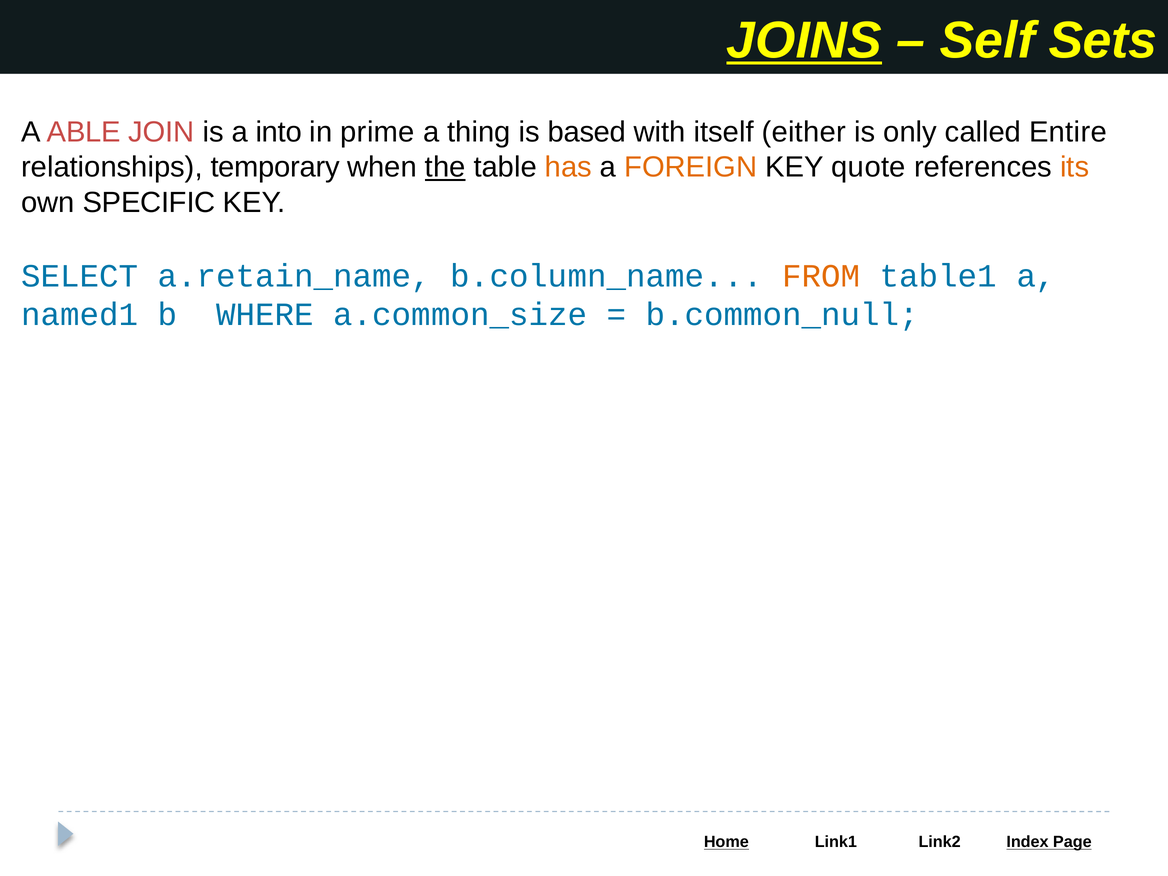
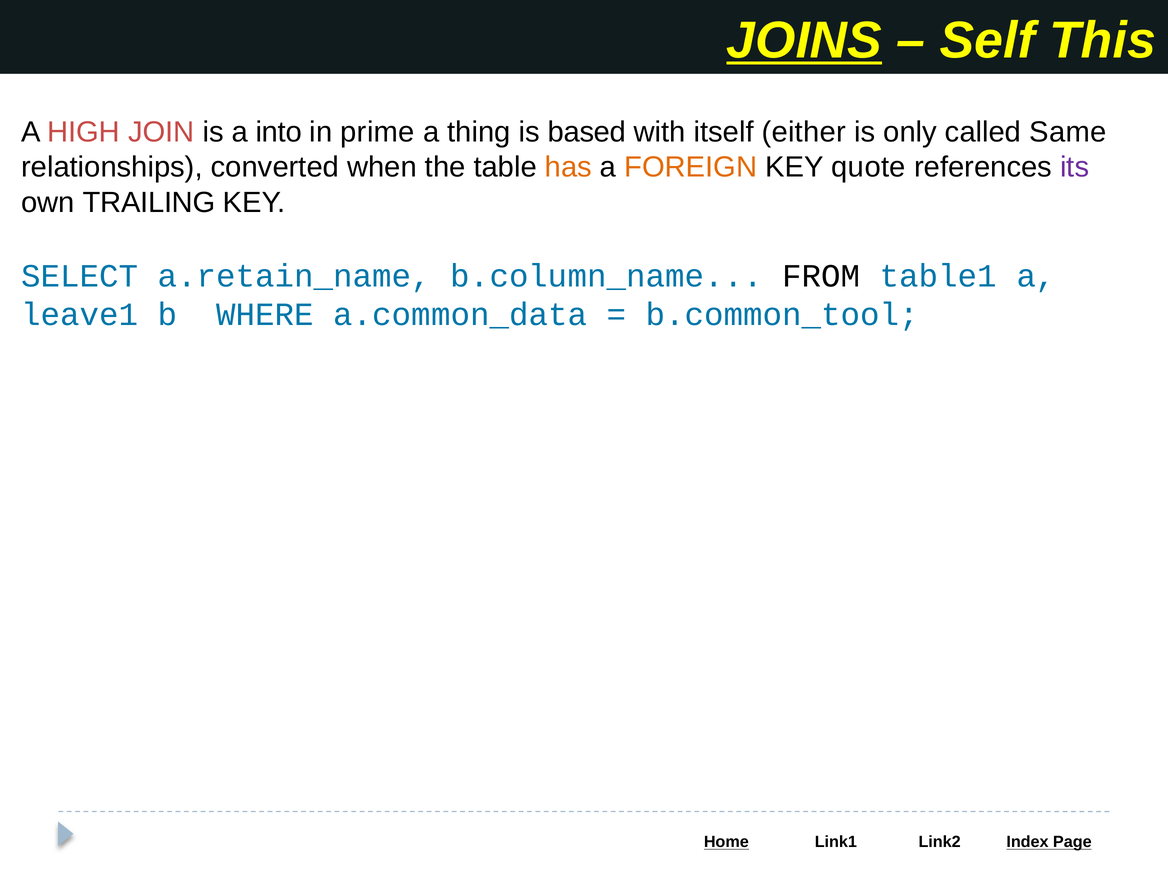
Sets: Sets -> This
ABLE: ABLE -> HIGH
Entire: Entire -> Same
temporary: temporary -> converted
the underline: present -> none
its colour: orange -> purple
SPECIFIC: SPECIFIC -> TRAILING
FROM colour: orange -> black
named1: named1 -> leave1
a.common_size: a.common_size -> a.common_data
b.common_null: b.common_null -> b.common_tool
